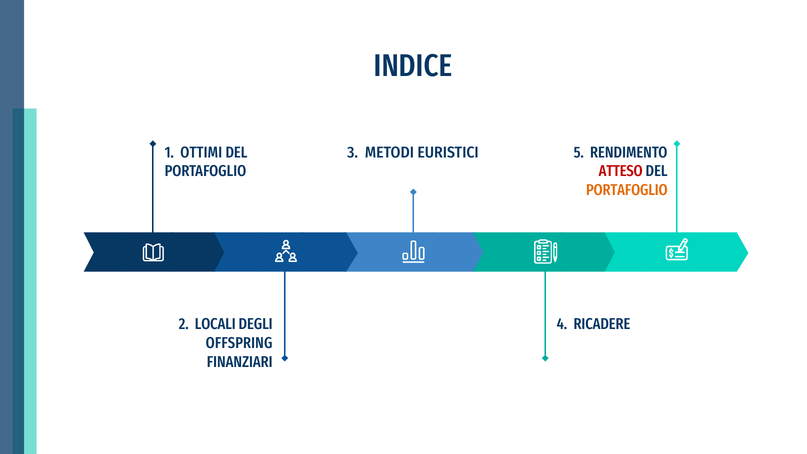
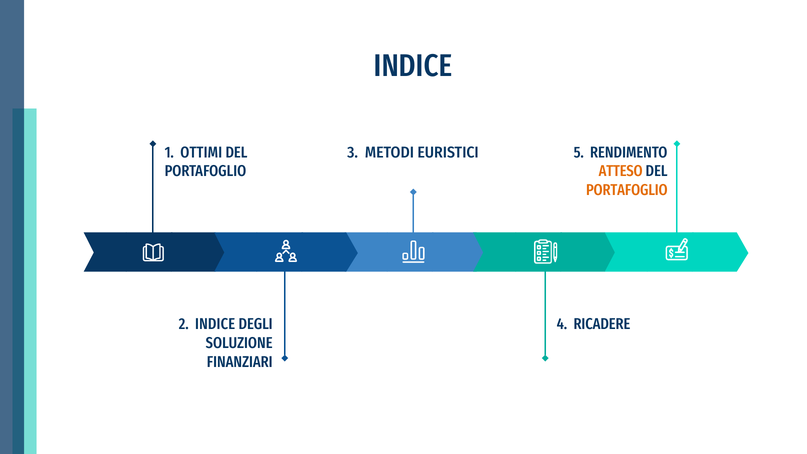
ATTESO colour: red -> orange
2 LOCALI: LOCALI -> INDICE
OFFSPRING: OFFSPRING -> SOLUZIONE
